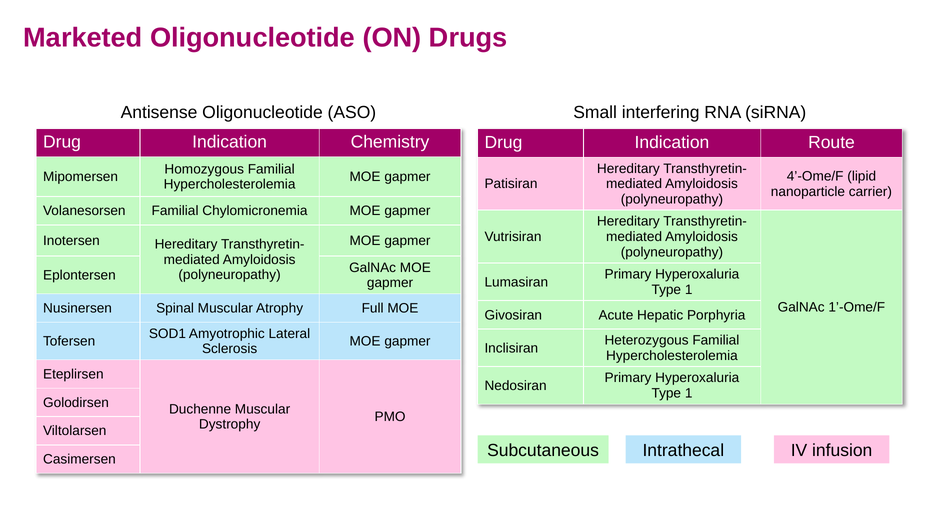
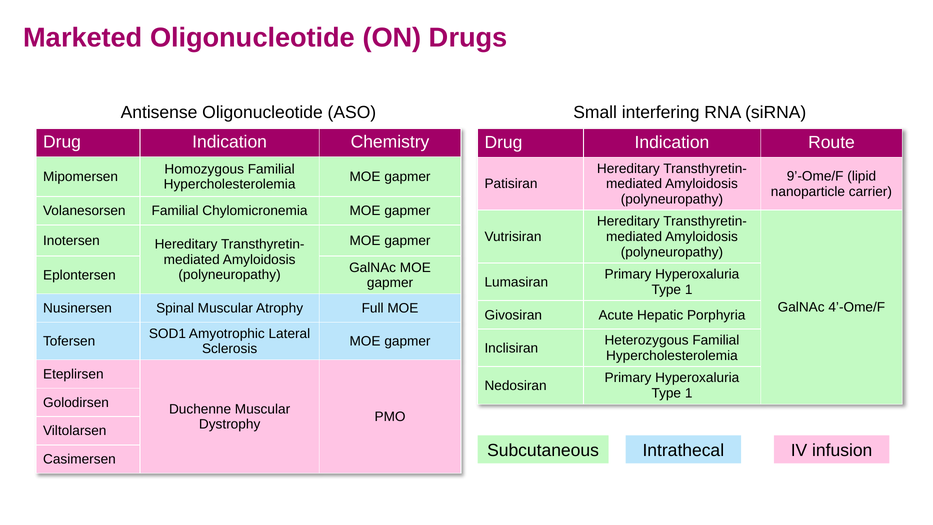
4’-Ome/F: 4’-Ome/F -> 9’-Ome/F
1’-Ome/F: 1’-Ome/F -> 4’-Ome/F
